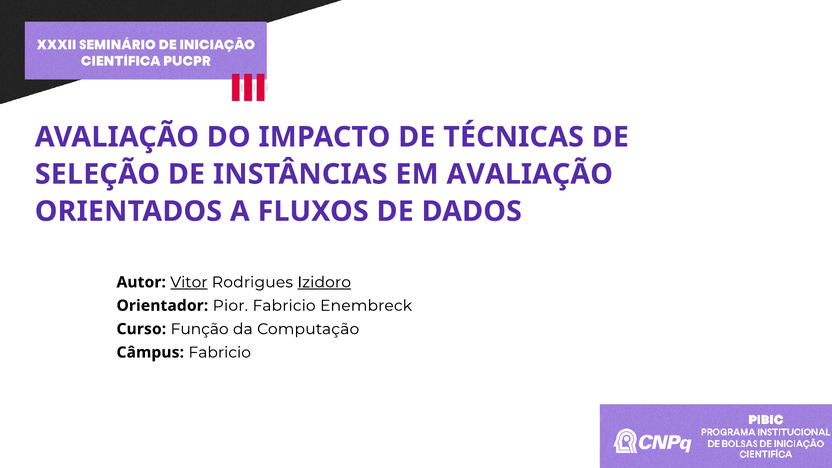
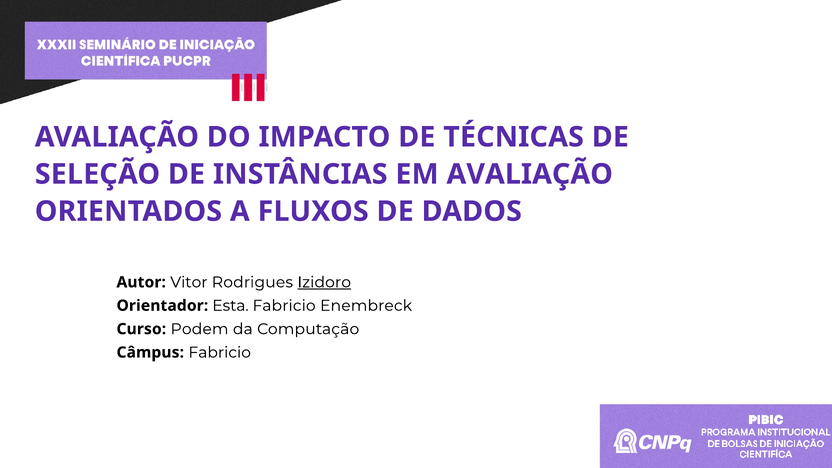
Vitor underline: present -> none
Pior: Pior -> Esta
Função: Função -> Podem
